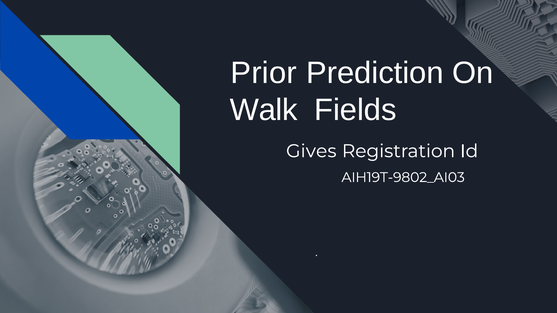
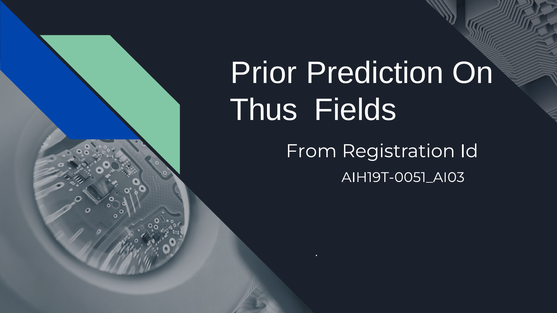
Walk: Walk -> Thus
Gives: Gives -> From
AIH19T-9802_AI03: AIH19T-9802_AI03 -> AIH19T-0051_AI03
